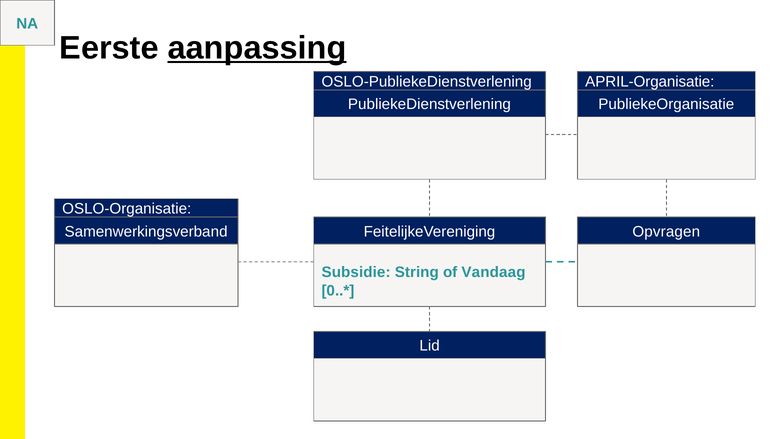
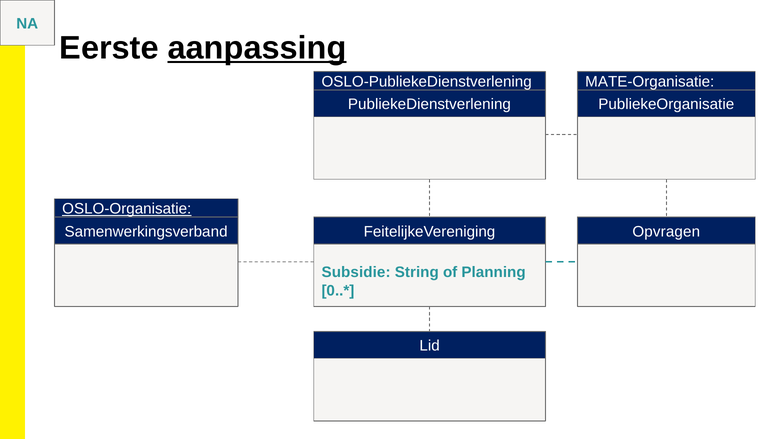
APRIL-Organisatie: APRIL-Organisatie -> MATE-Organisatie
OSLO-Organisatie underline: none -> present
Vandaag: Vandaag -> Planning
